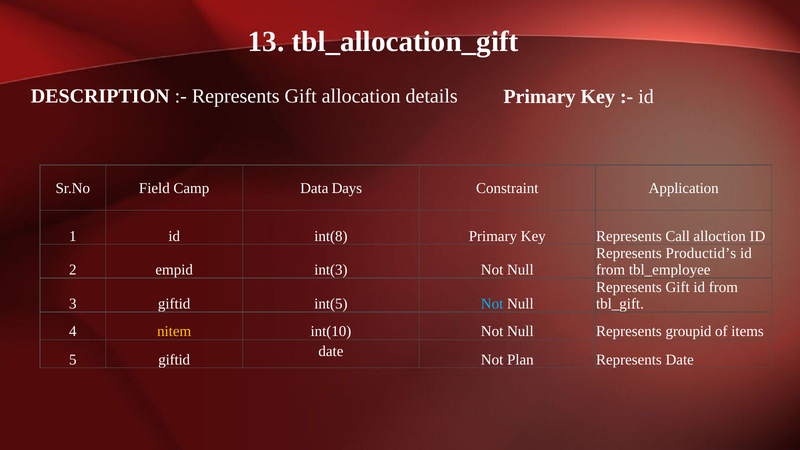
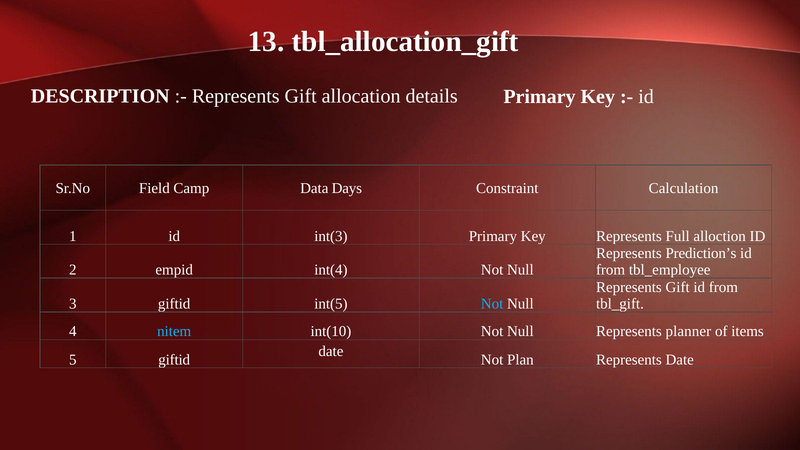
Application: Application -> Calculation
int(8: int(8 -> int(3
Call: Call -> Full
Productid’s: Productid’s -> Prediction’s
int(3: int(3 -> int(4
nitem colour: yellow -> light blue
groupid: groupid -> planner
